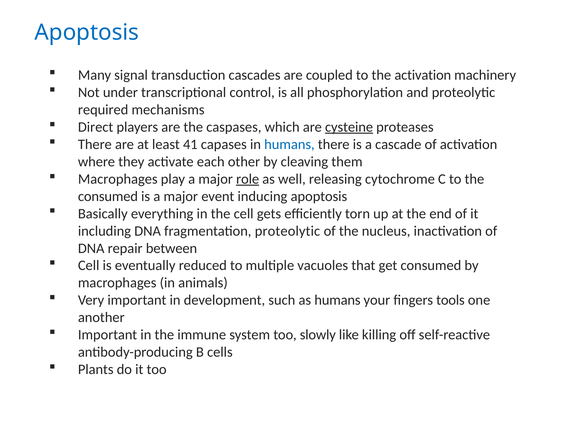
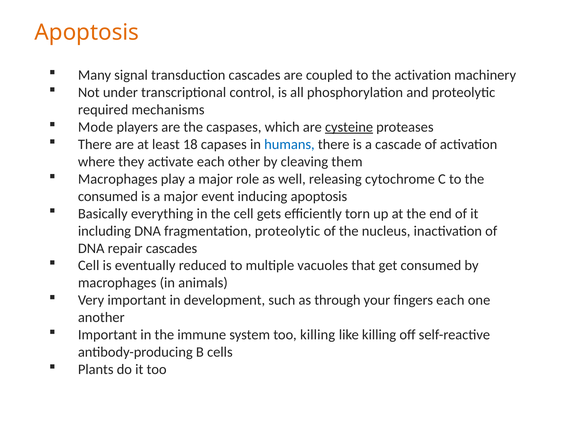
Apoptosis at (87, 32) colour: blue -> orange
Direct: Direct -> Mode
41: 41 -> 18
role underline: present -> none
repair between: between -> cascades
as humans: humans -> through
fingers tools: tools -> each
too slowly: slowly -> killing
